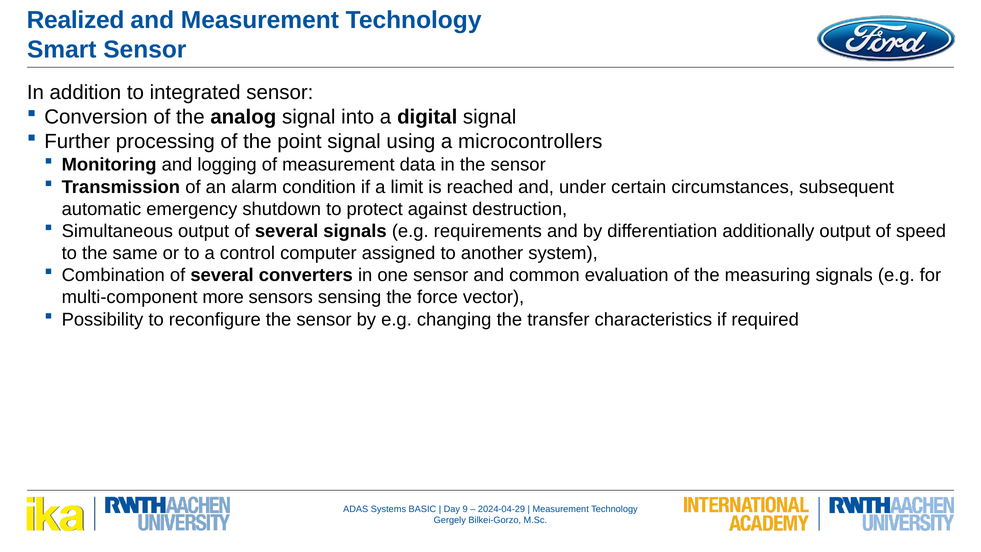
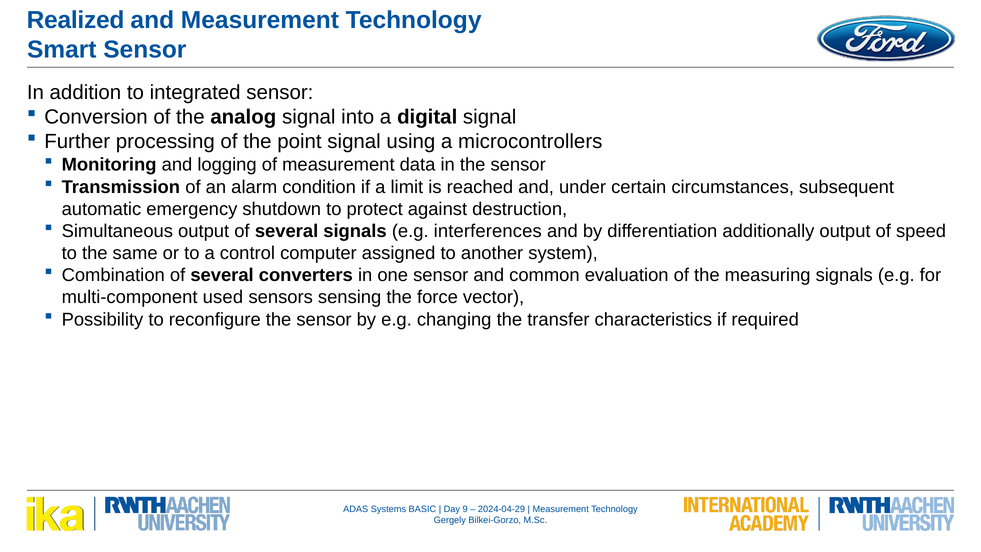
requirements: requirements -> interferences
more: more -> used
